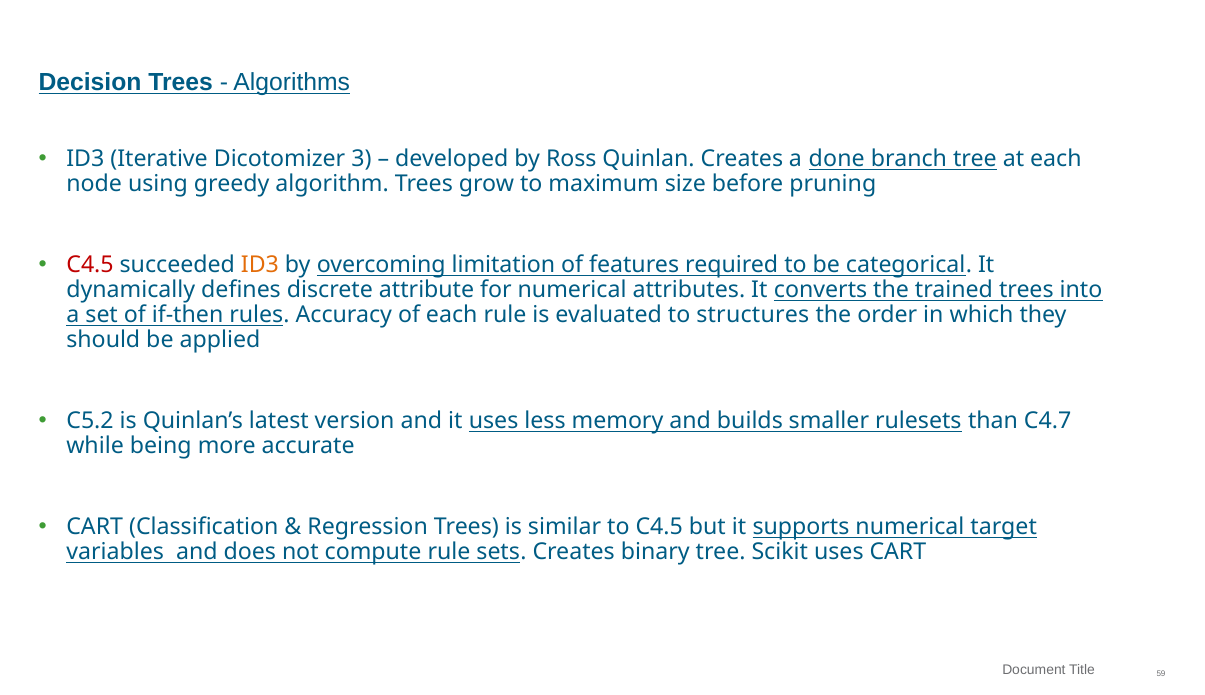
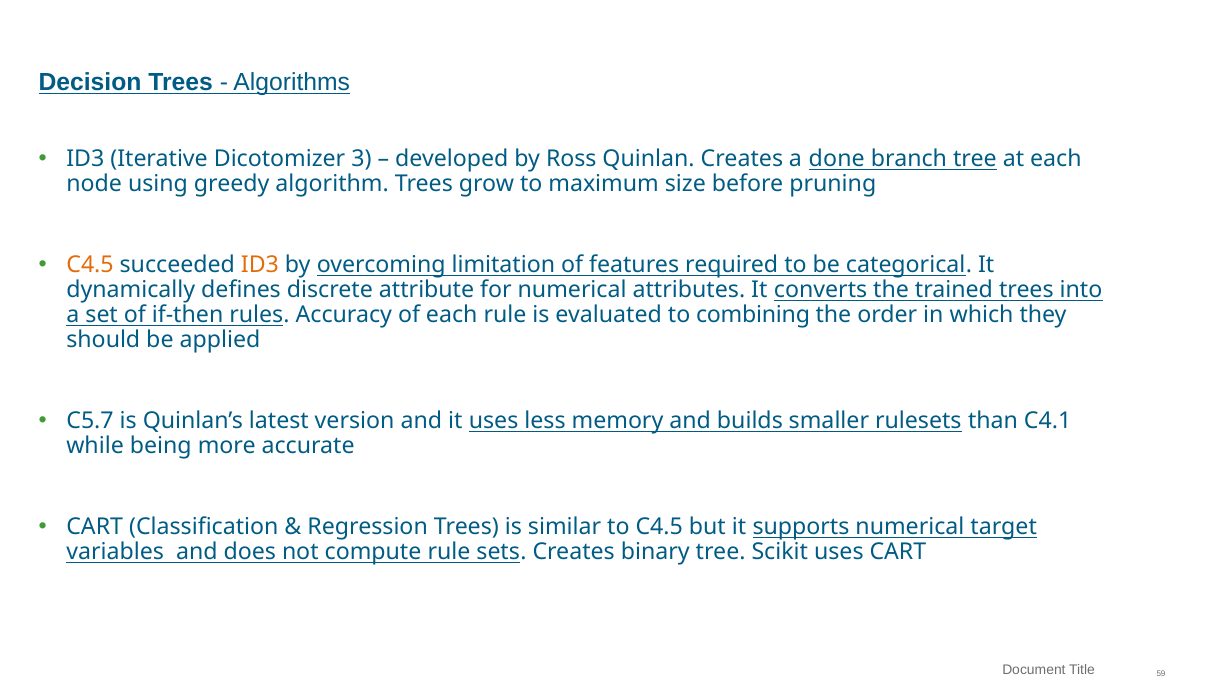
C4.5 at (90, 265) colour: red -> orange
structures: structures -> combining
C5.2: C5.2 -> C5.7
C4.7: C4.7 -> C4.1
